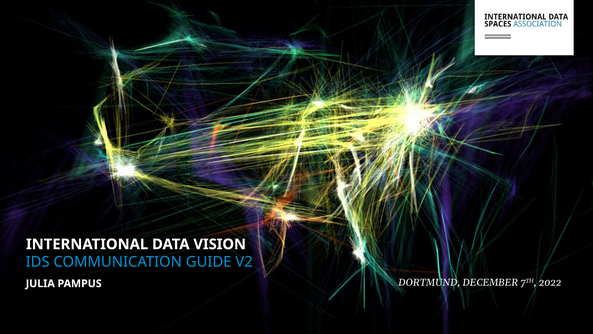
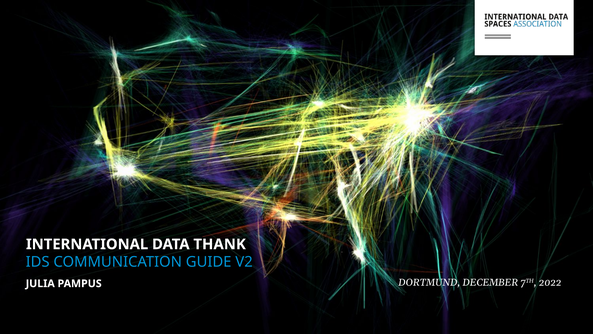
VISION: VISION -> THANK
